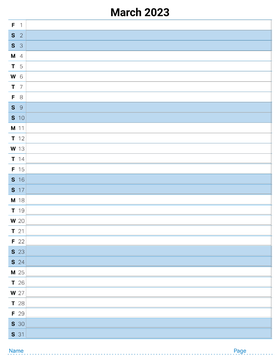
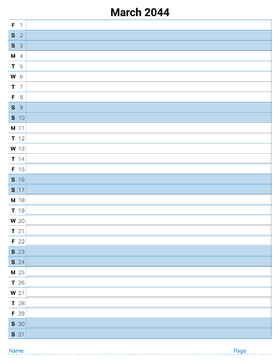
2023: 2023 -> 2044
